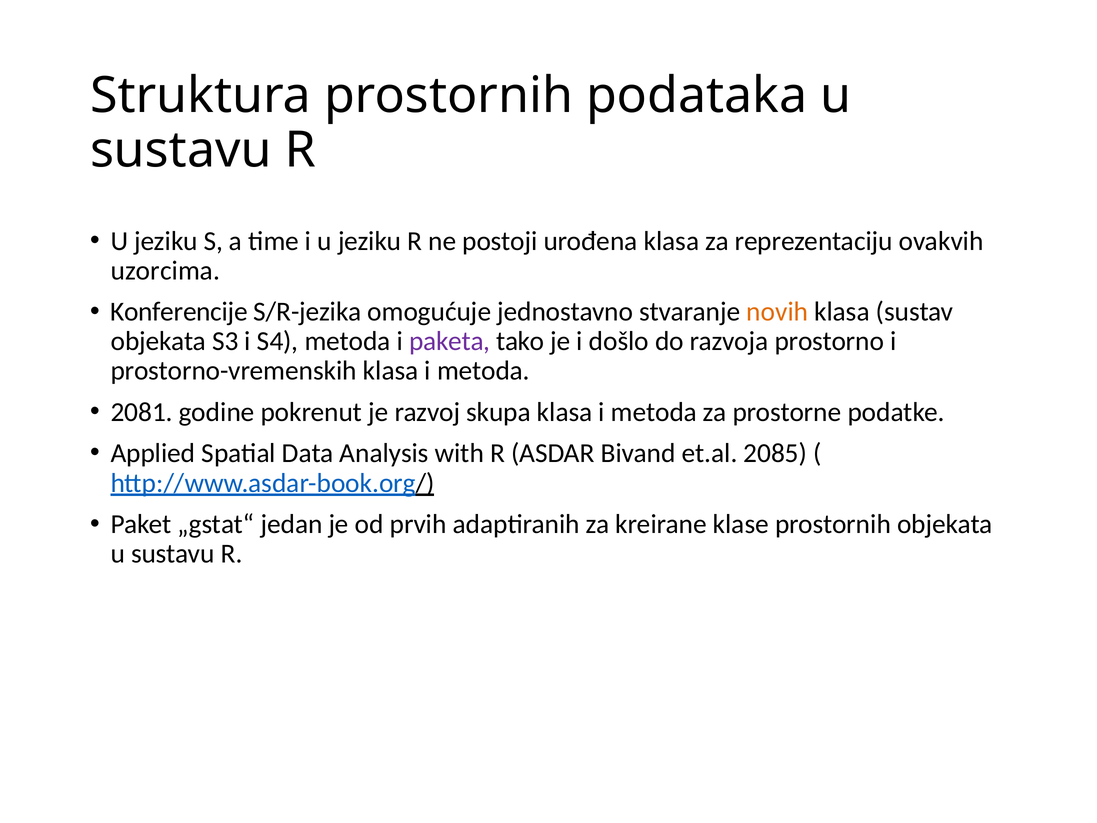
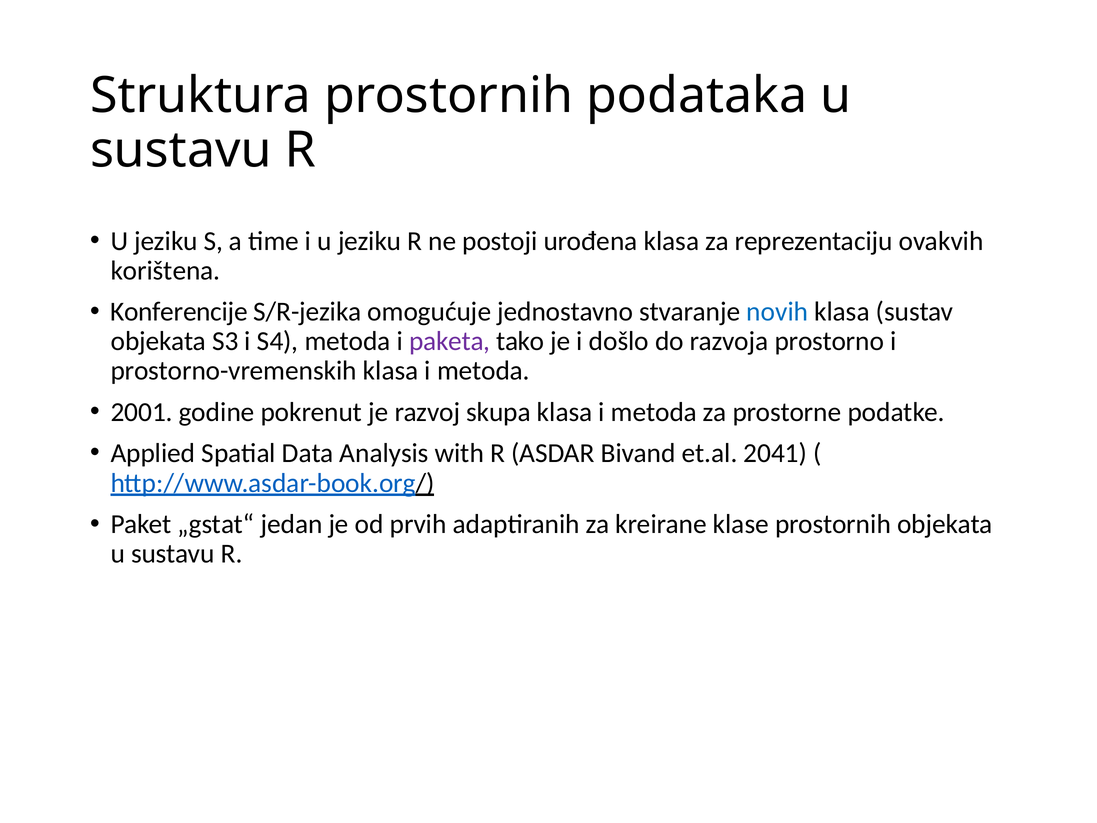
uzorcima: uzorcima -> korištena
novih colour: orange -> blue
2081: 2081 -> 2001
2085: 2085 -> 2041
